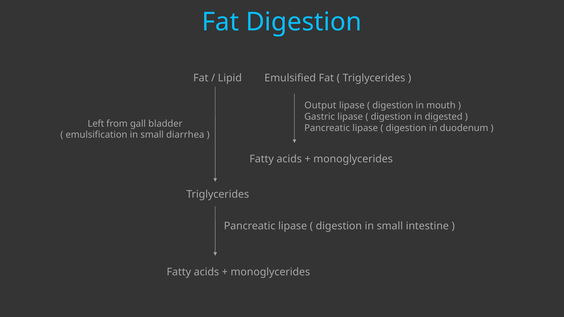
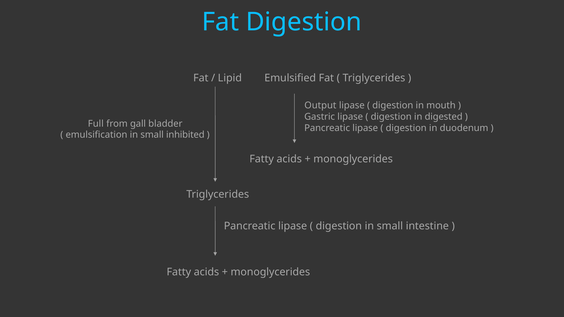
Left: Left -> Full
diarrhea: diarrhea -> inhibited
